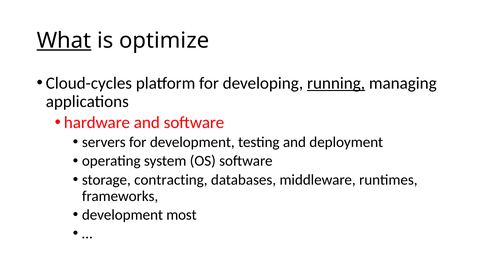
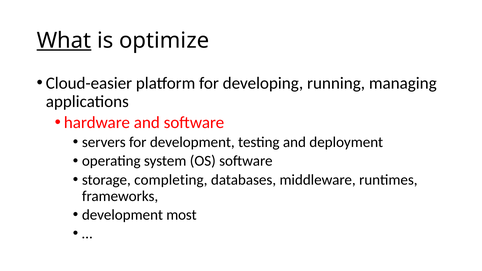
Cloud-cycles: Cloud-cycles -> Cloud-easier
running underline: present -> none
contracting: contracting -> completing
